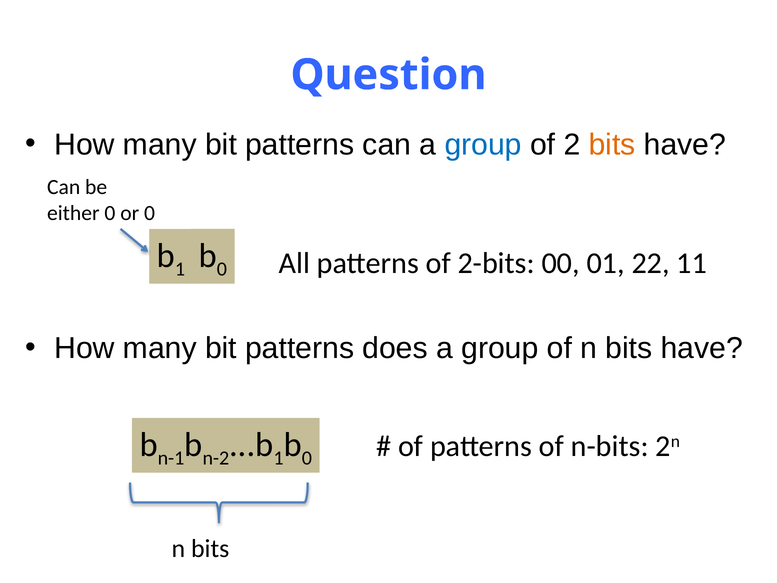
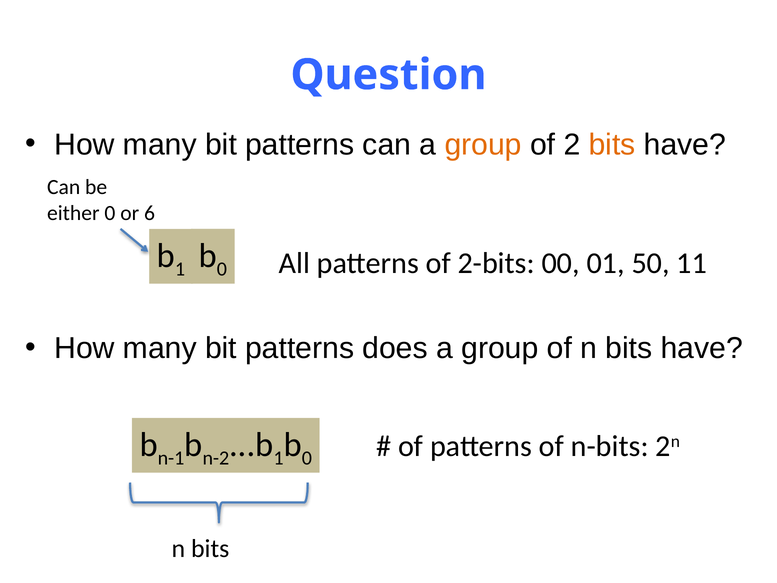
group at (483, 145) colour: blue -> orange
or 0: 0 -> 6
22: 22 -> 50
